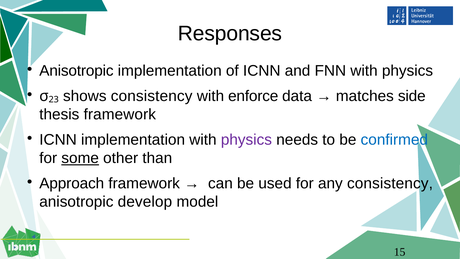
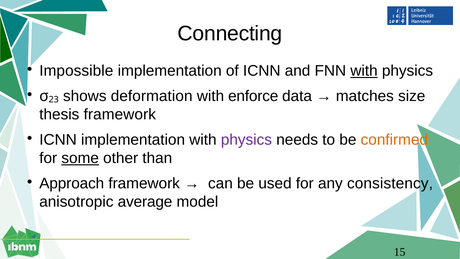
Responses: Responses -> Connecting
Anisotropic at (76, 71): Anisotropic -> Impossible
with at (364, 71) underline: none -> present
shows consistency: consistency -> deformation
side: side -> size
confirmed colour: blue -> orange
develop: develop -> average
